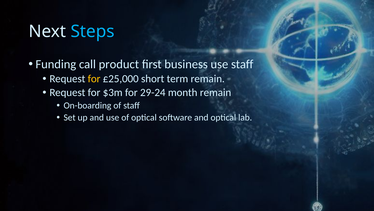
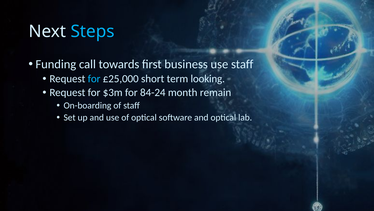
product: product -> towards
for at (94, 79) colour: yellow -> light blue
term remain: remain -> looking
29-24: 29-24 -> 84-24
